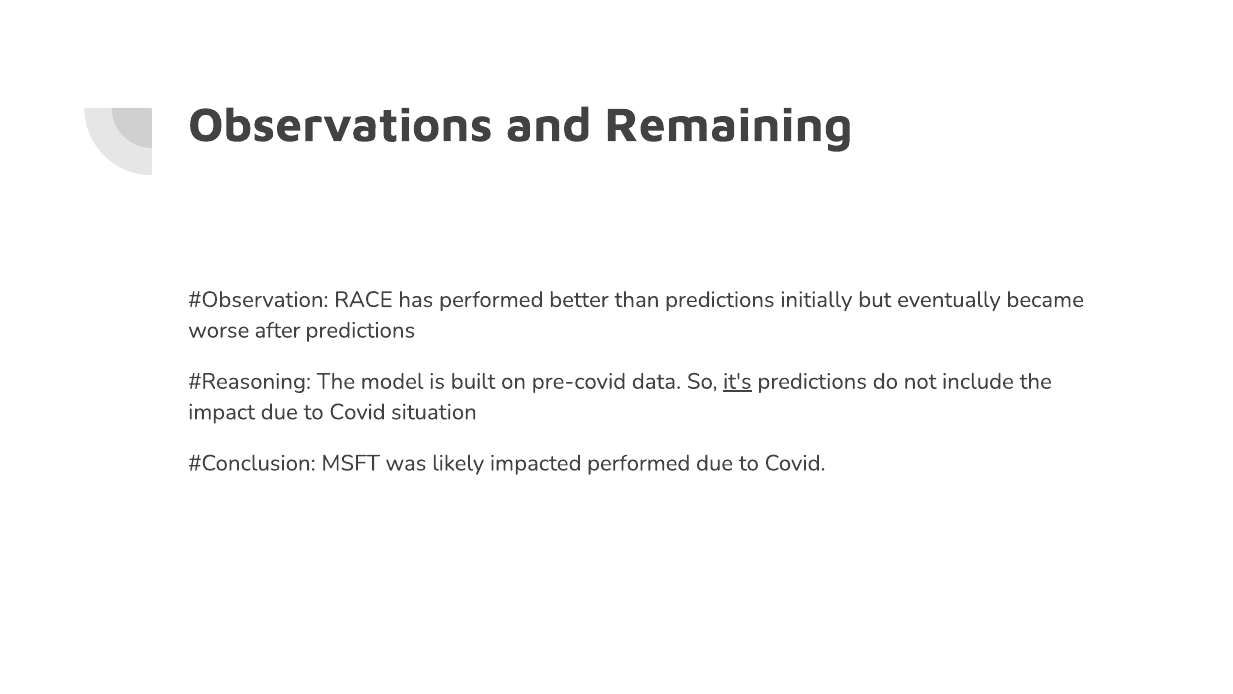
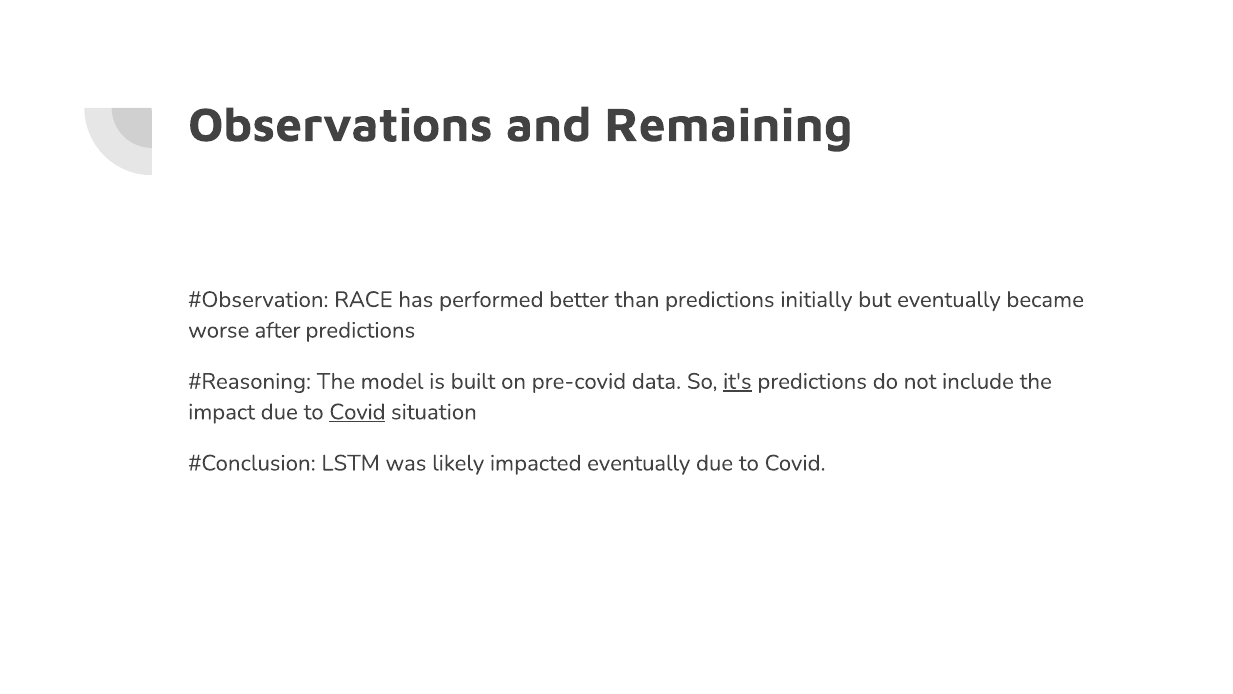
Covid at (357, 412) underline: none -> present
MSFT: MSFT -> LSTM
impacted performed: performed -> eventually
